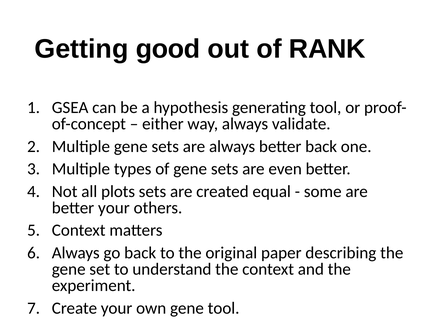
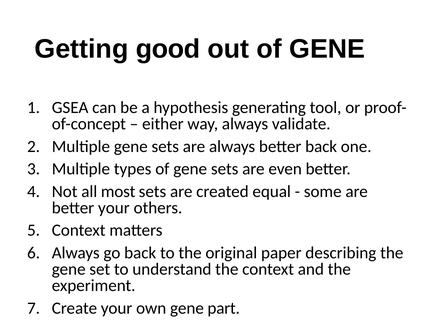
out of RANK: RANK -> GENE
plots: plots -> most
gene tool: tool -> part
